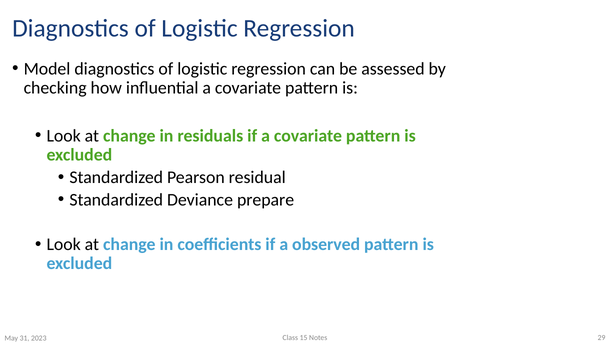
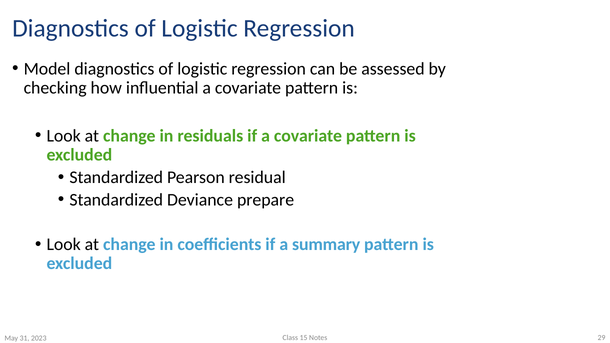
observed: observed -> summary
